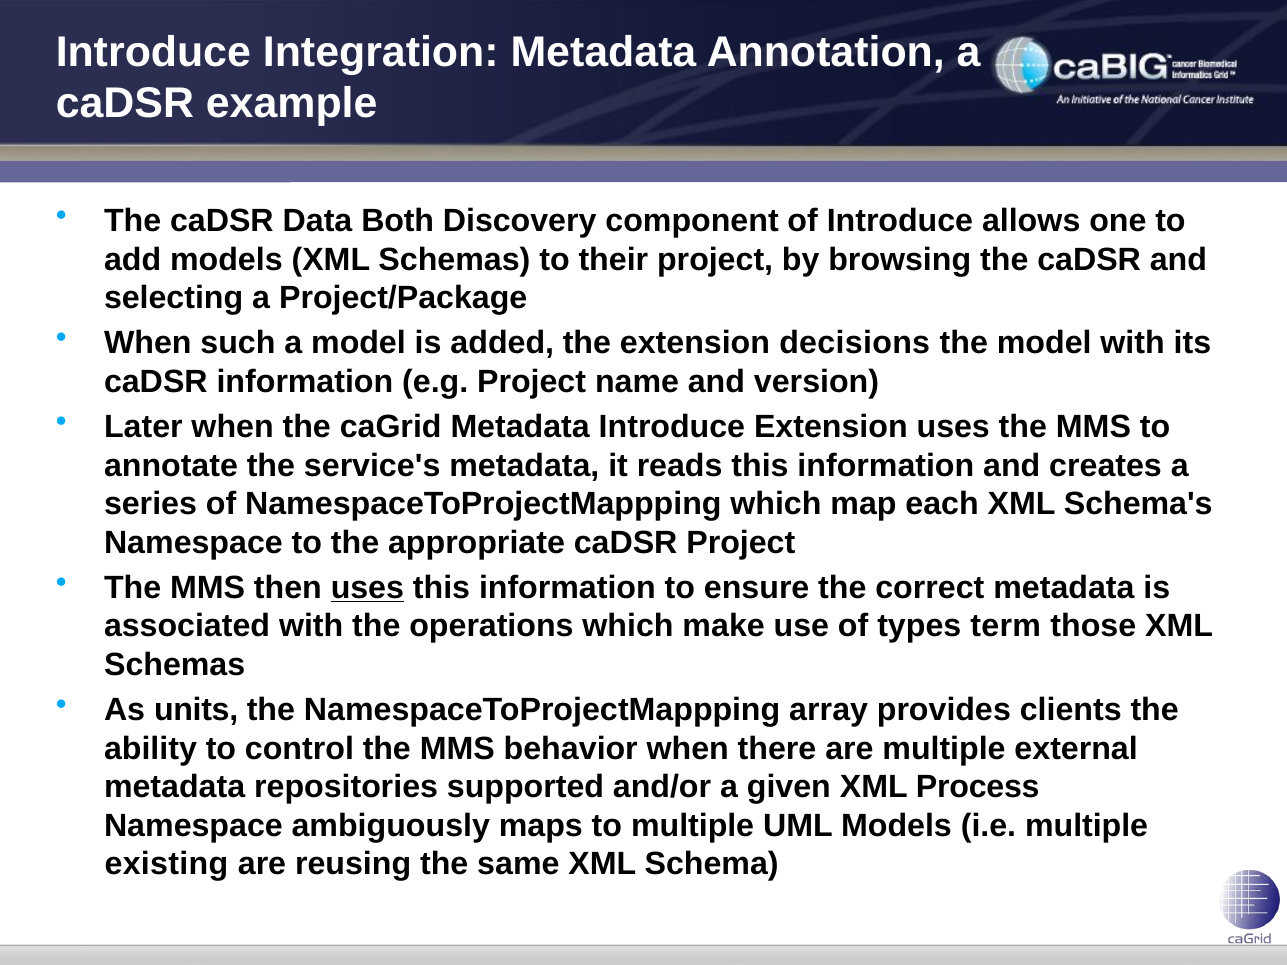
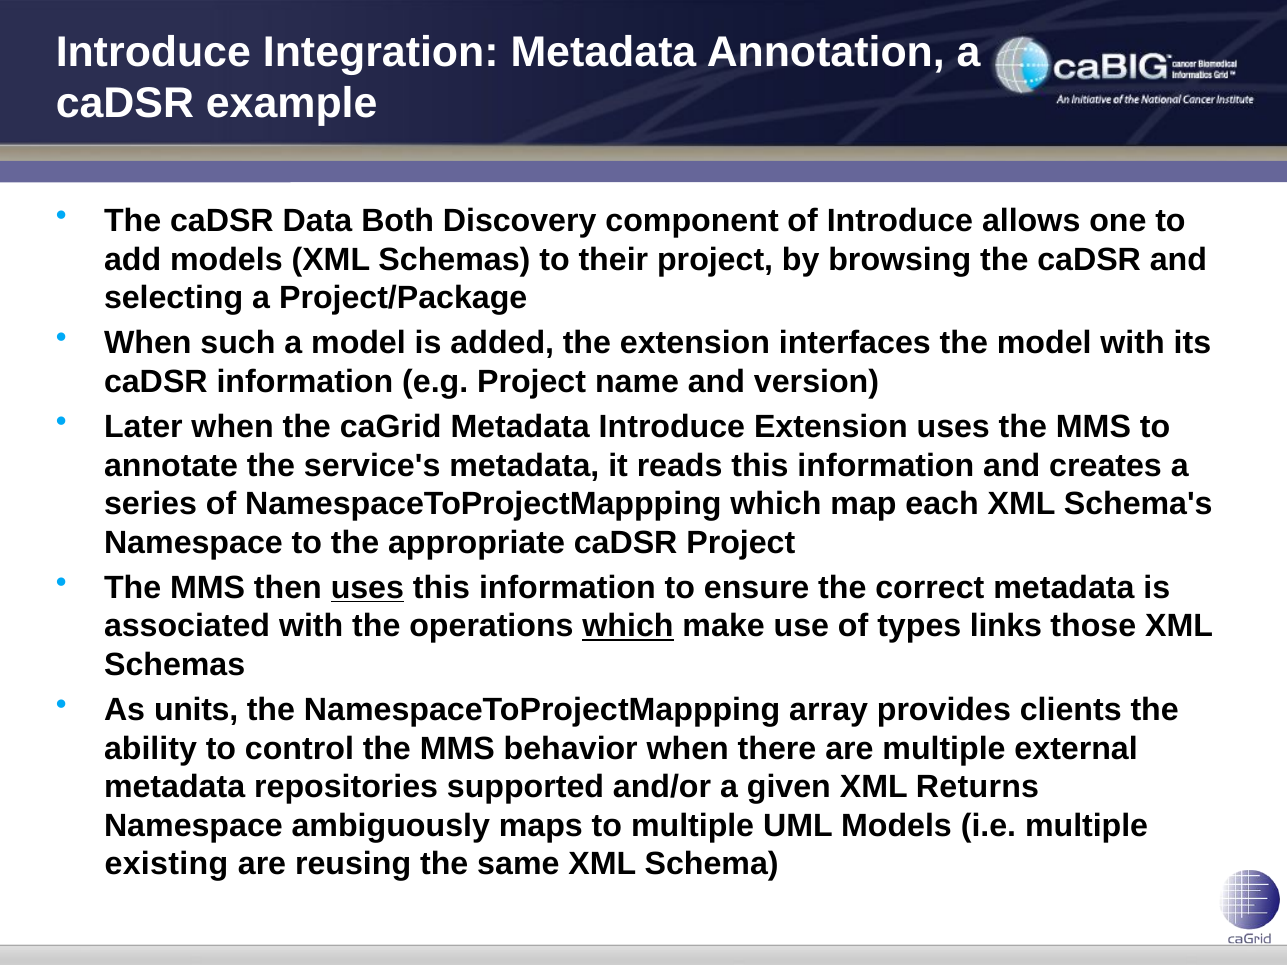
decisions: decisions -> interfaces
which at (628, 626) underline: none -> present
term: term -> links
Process: Process -> Returns
